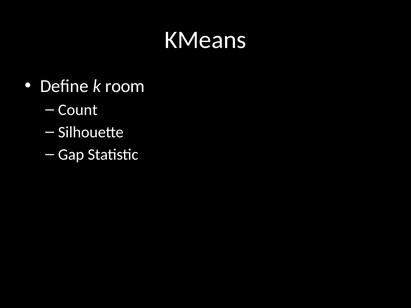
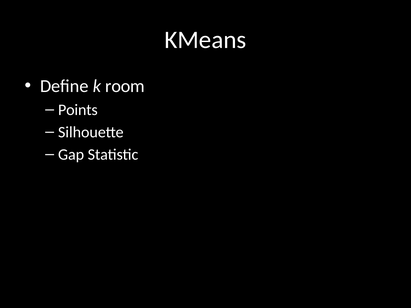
Count: Count -> Points
